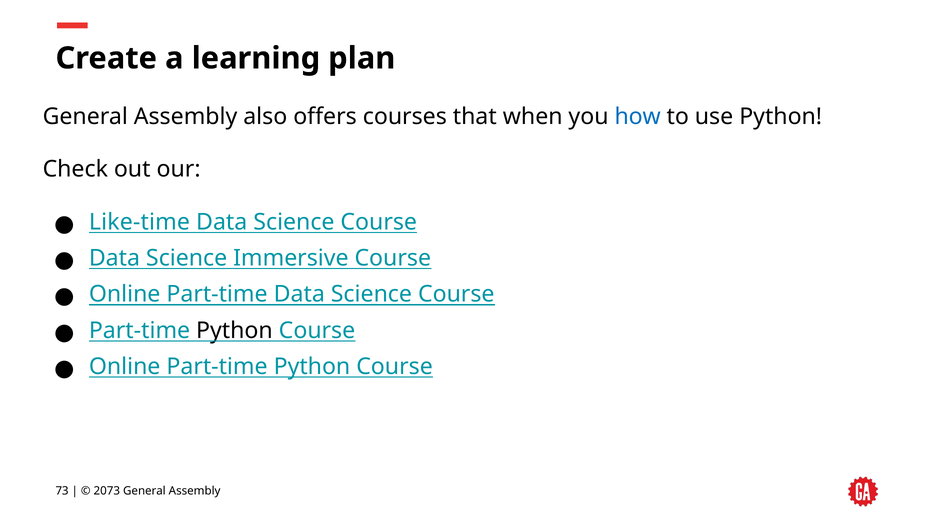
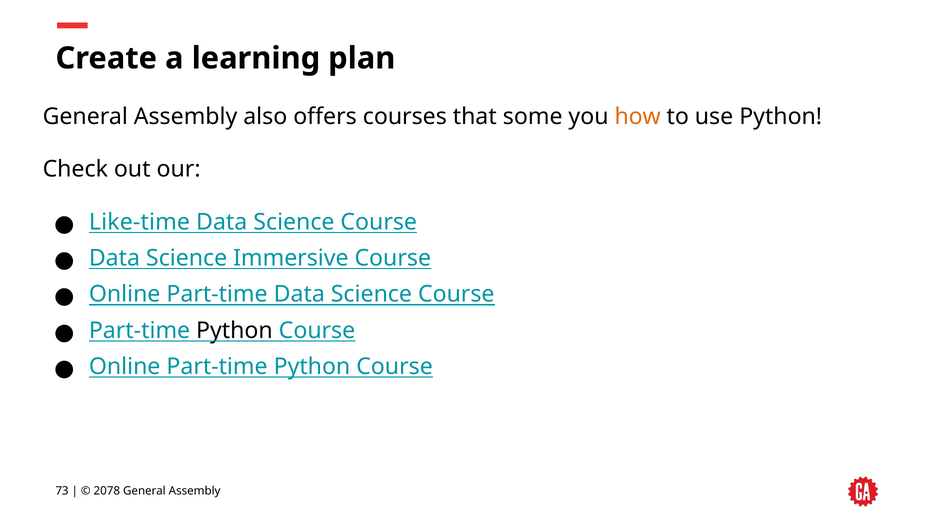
when: when -> some
how colour: blue -> orange
2073: 2073 -> 2078
